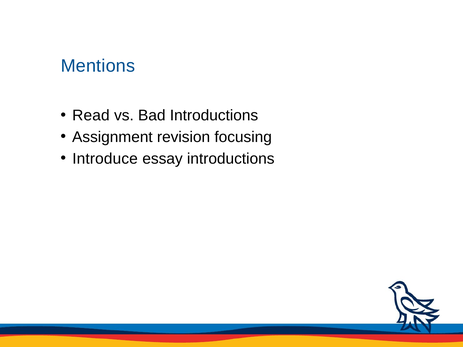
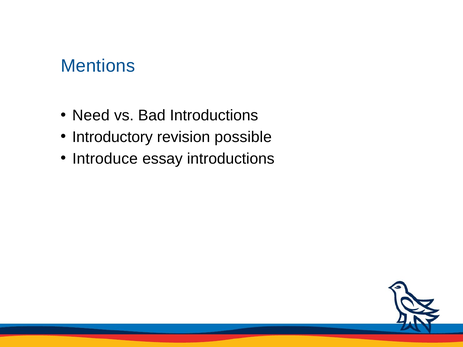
Read: Read -> Need
Assignment: Assignment -> Introductory
focusing: focusing -> possible
